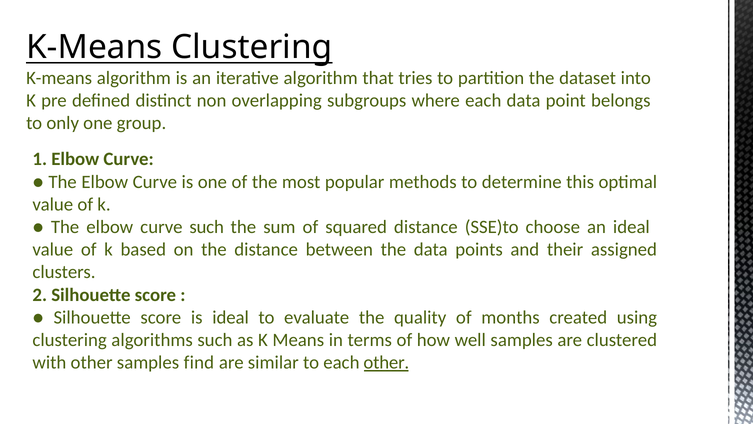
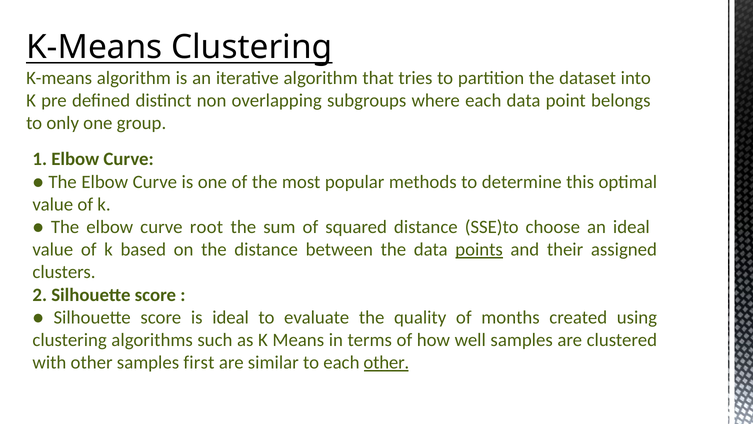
curve such: such -> root
points underline: none -> present
find: find -> first
